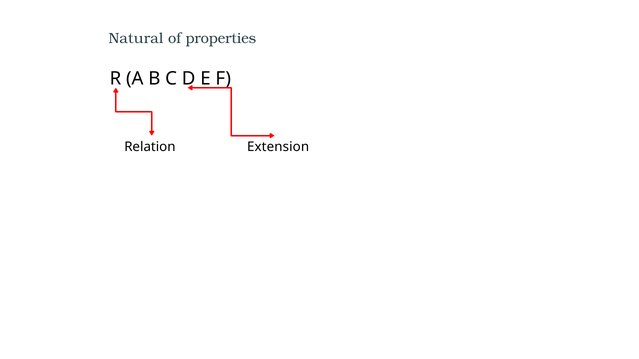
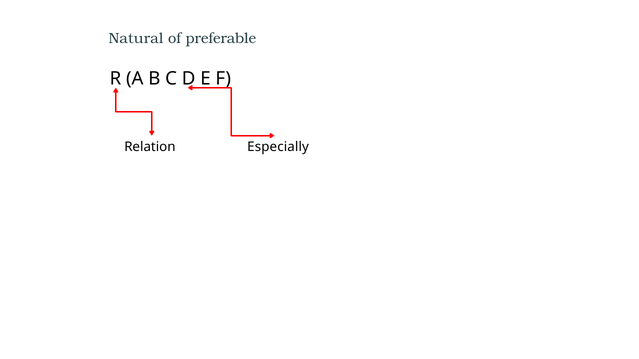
properties: properties -> preferable
Extension: Extension -> Especially
